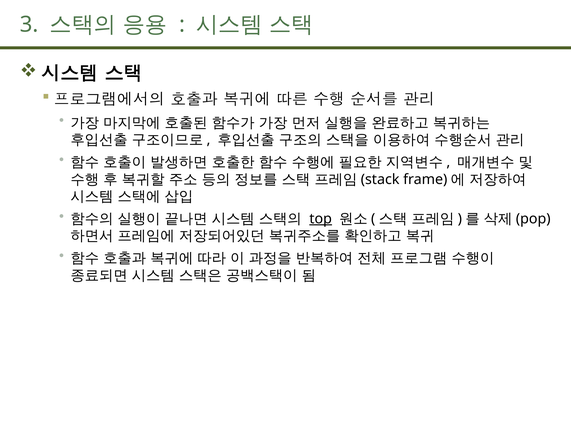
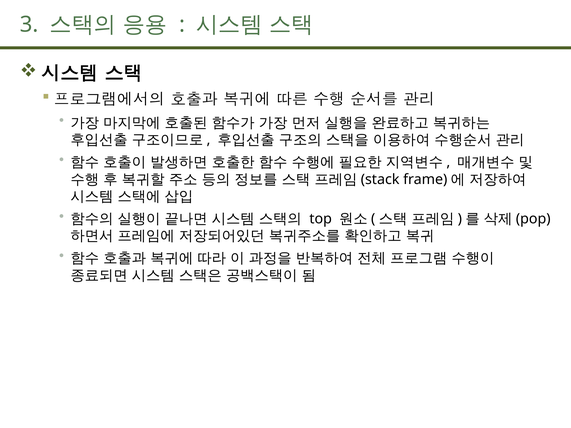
top underline: present -> none
